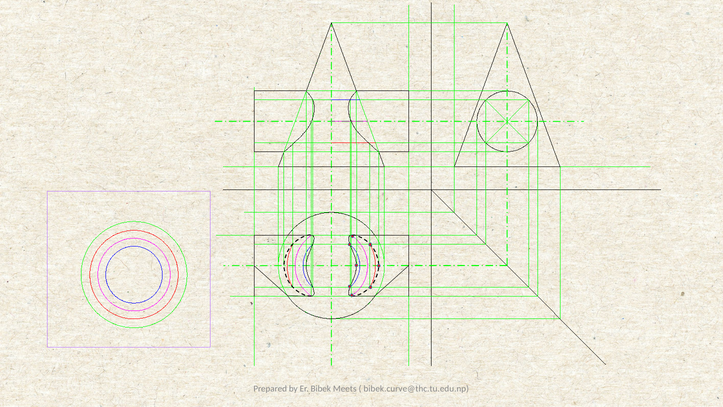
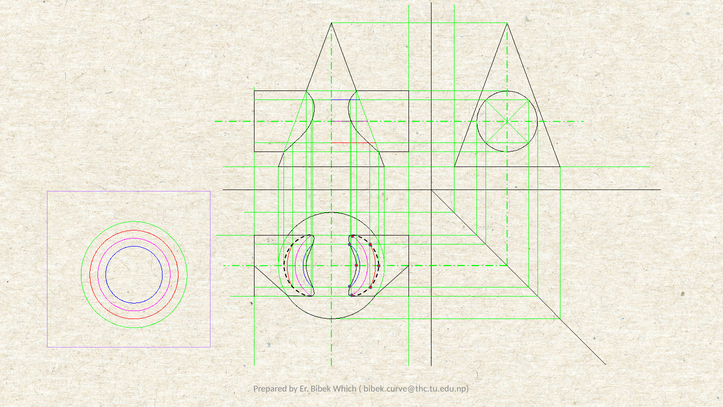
Meets: Meets -> Which
